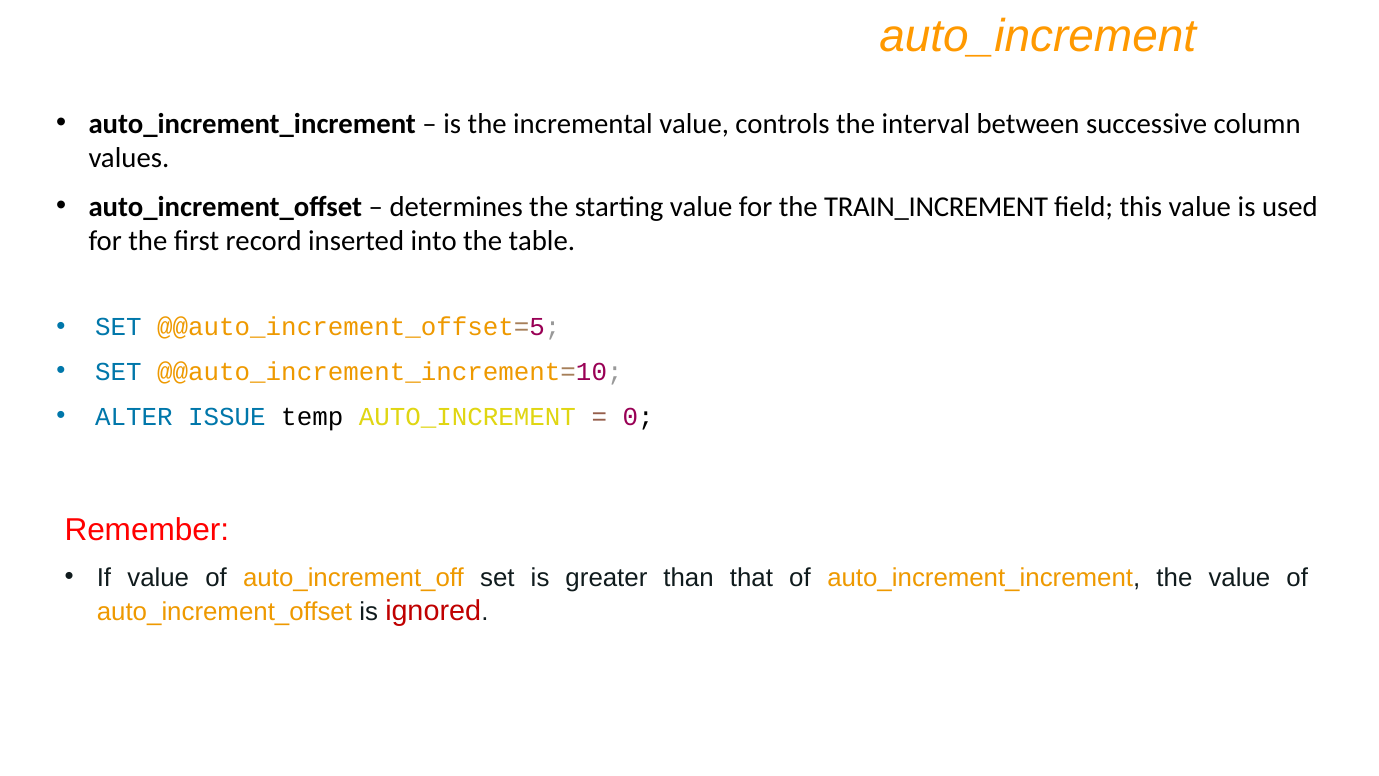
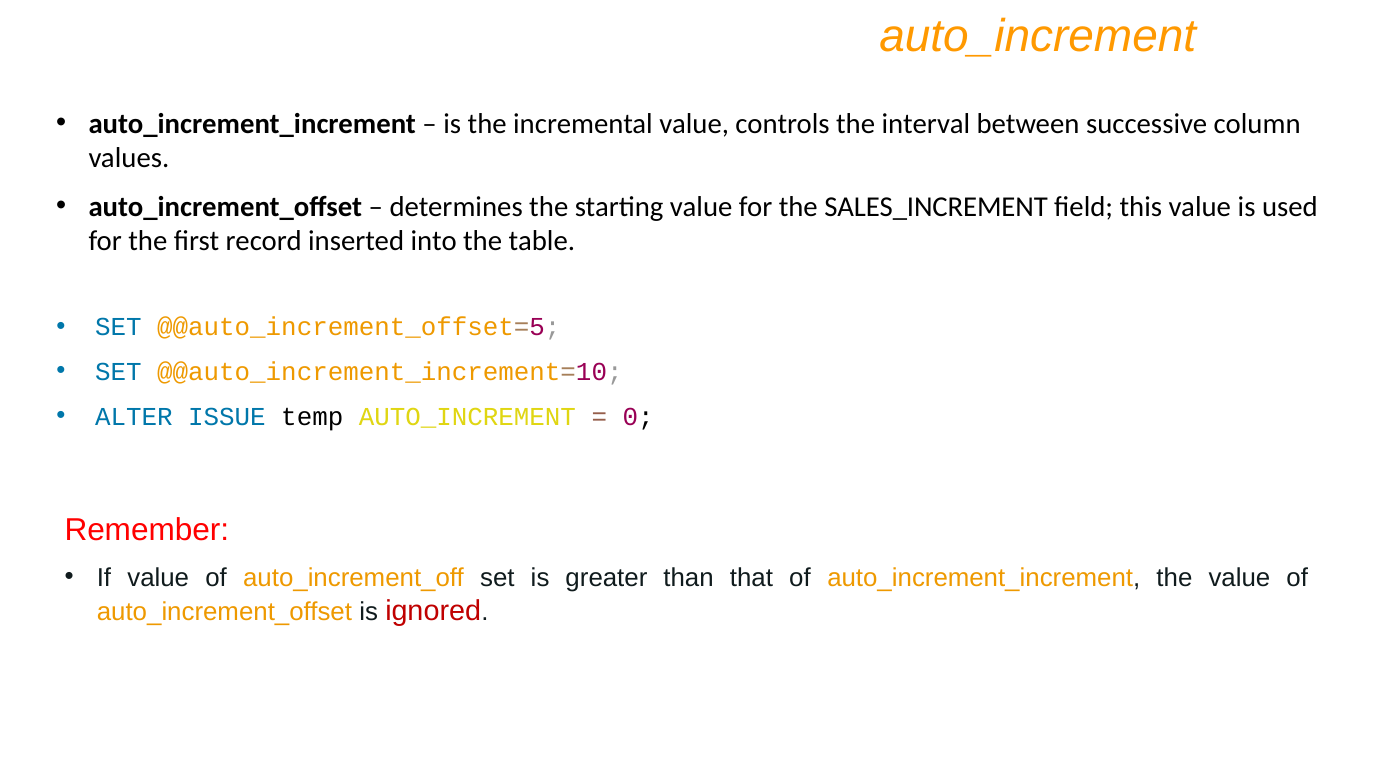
TRAIN_INCREMENT: TRAIN_INCREMENT -> SALES_INCREMENT
